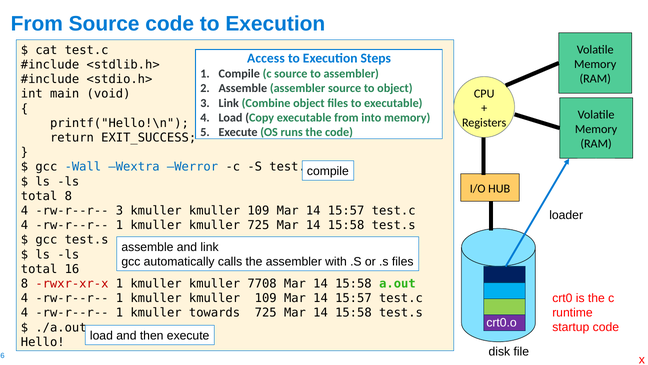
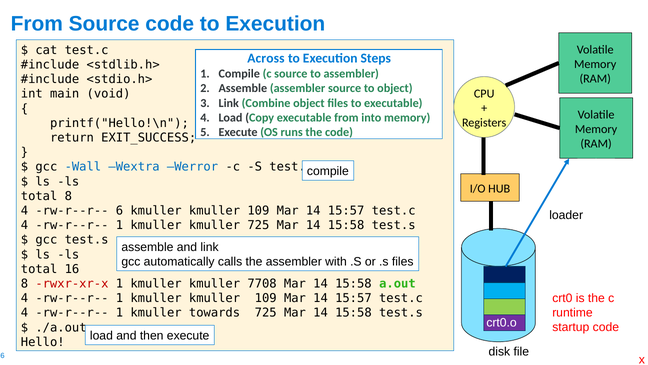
Access: Access -> Across
rw-r--r-- 3: 3 -> 6
